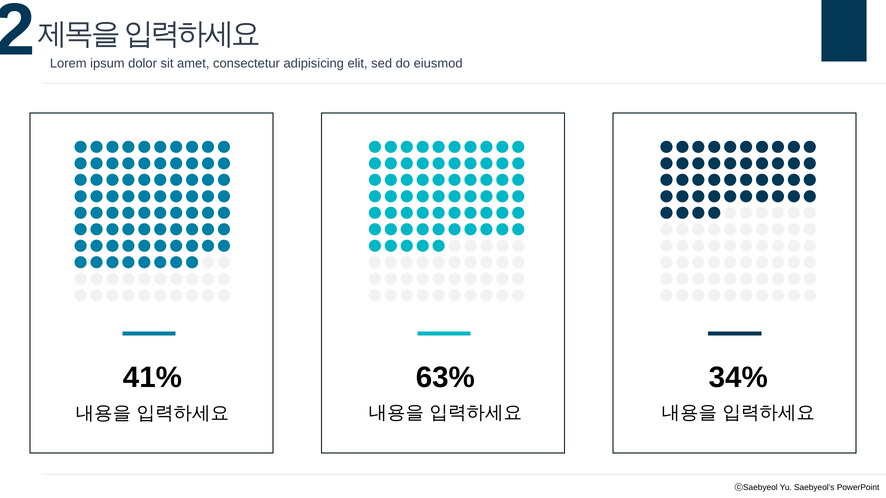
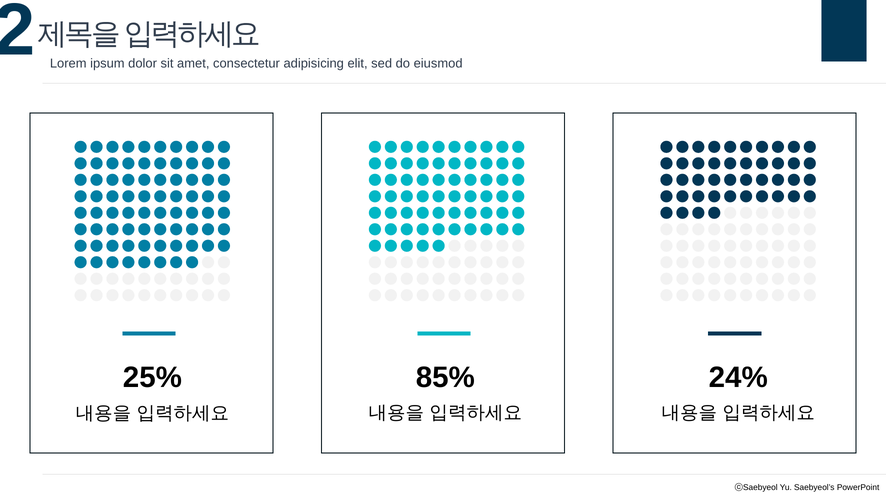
41%: 41% -> 25%
63%: 63% -> 85%
34%: 34% -> 24%
